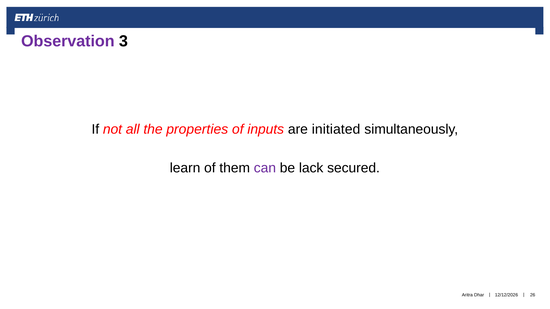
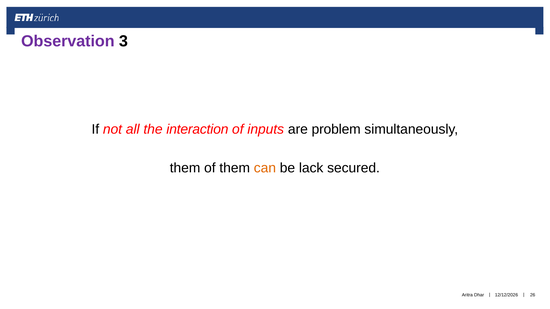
properties: properties -> interaction
initiated: initiated -> problem
learn at (185, 168): learn -> them
can colour: purple -> orange
